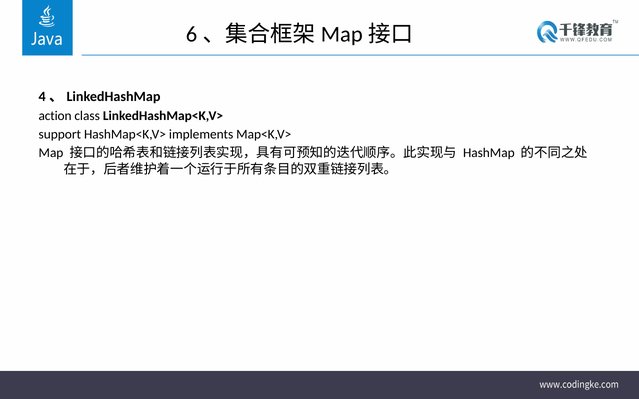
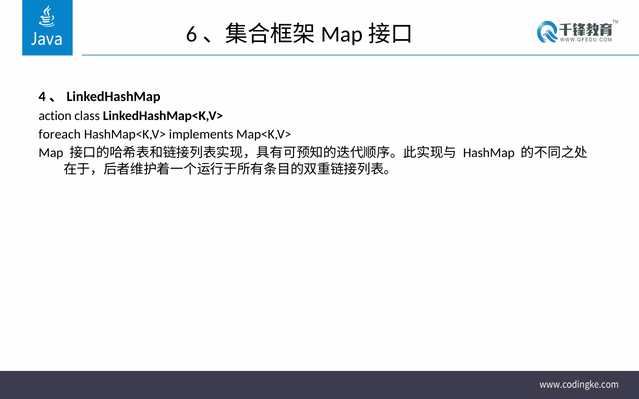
support: support -> foreach
